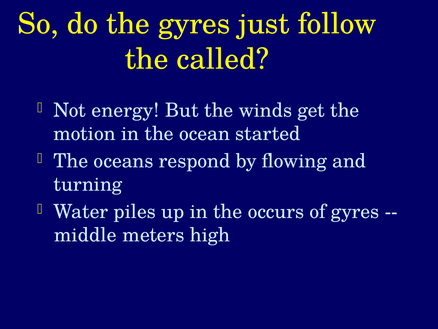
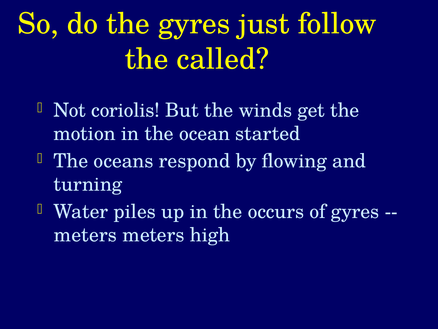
energy: energy -> coriolis
middle at (85, 235): middle -> meters
